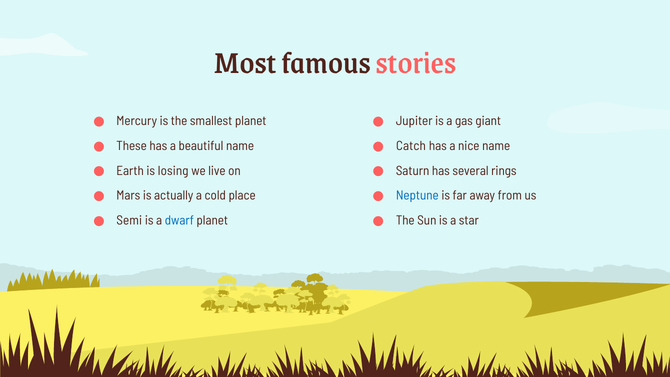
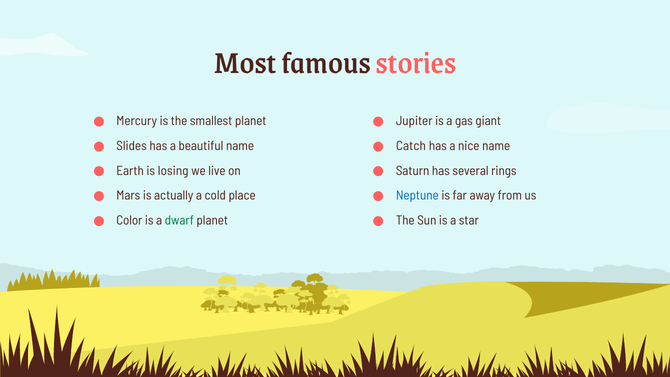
These: These -> Slides
Semi: Semi -> Color
dwarf colour: blue -> green
